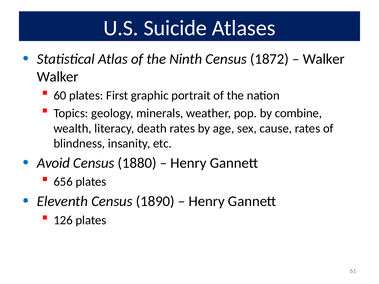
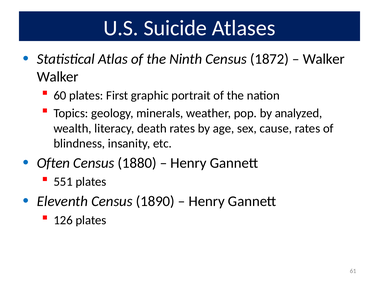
combine: combine -> analyzed
Avoid: Avoid -> Often
656: 656 -> 551
